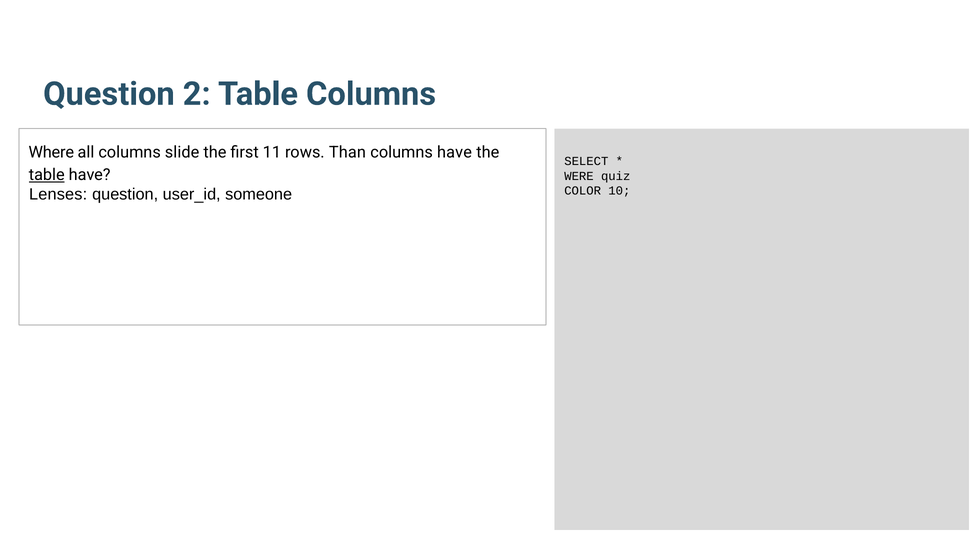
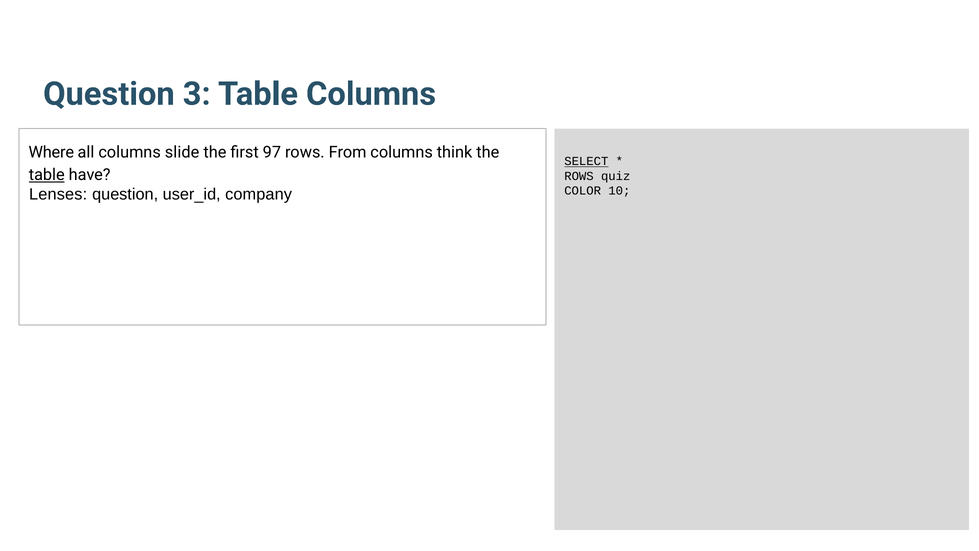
2: 2 -> 3
11: 11 -> 97
Than: Than -> From
columns have: have -> think
SELECT underline: none -> present
WERE at (579, 176): WERE -> ROWS
someone: someone -> company
